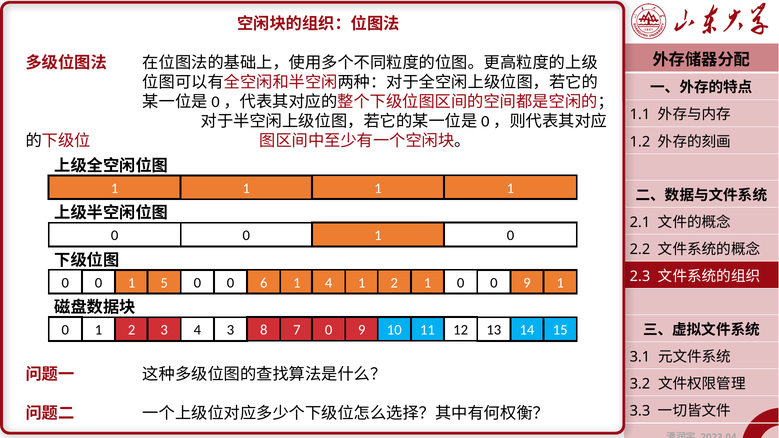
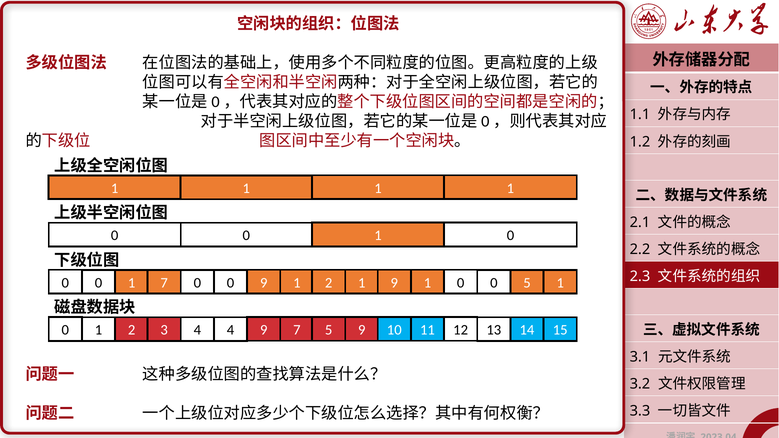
1 5: 5 -> 7
0 6: 6 -> 9
4 at (329, 283): 4 -> 2
2 at (394, 283): 2 -> 9
1 0 9: 9 -> 5
0 3: 3 -> 4
4 8: 8 -> 9
7 0: 0 -> 5
